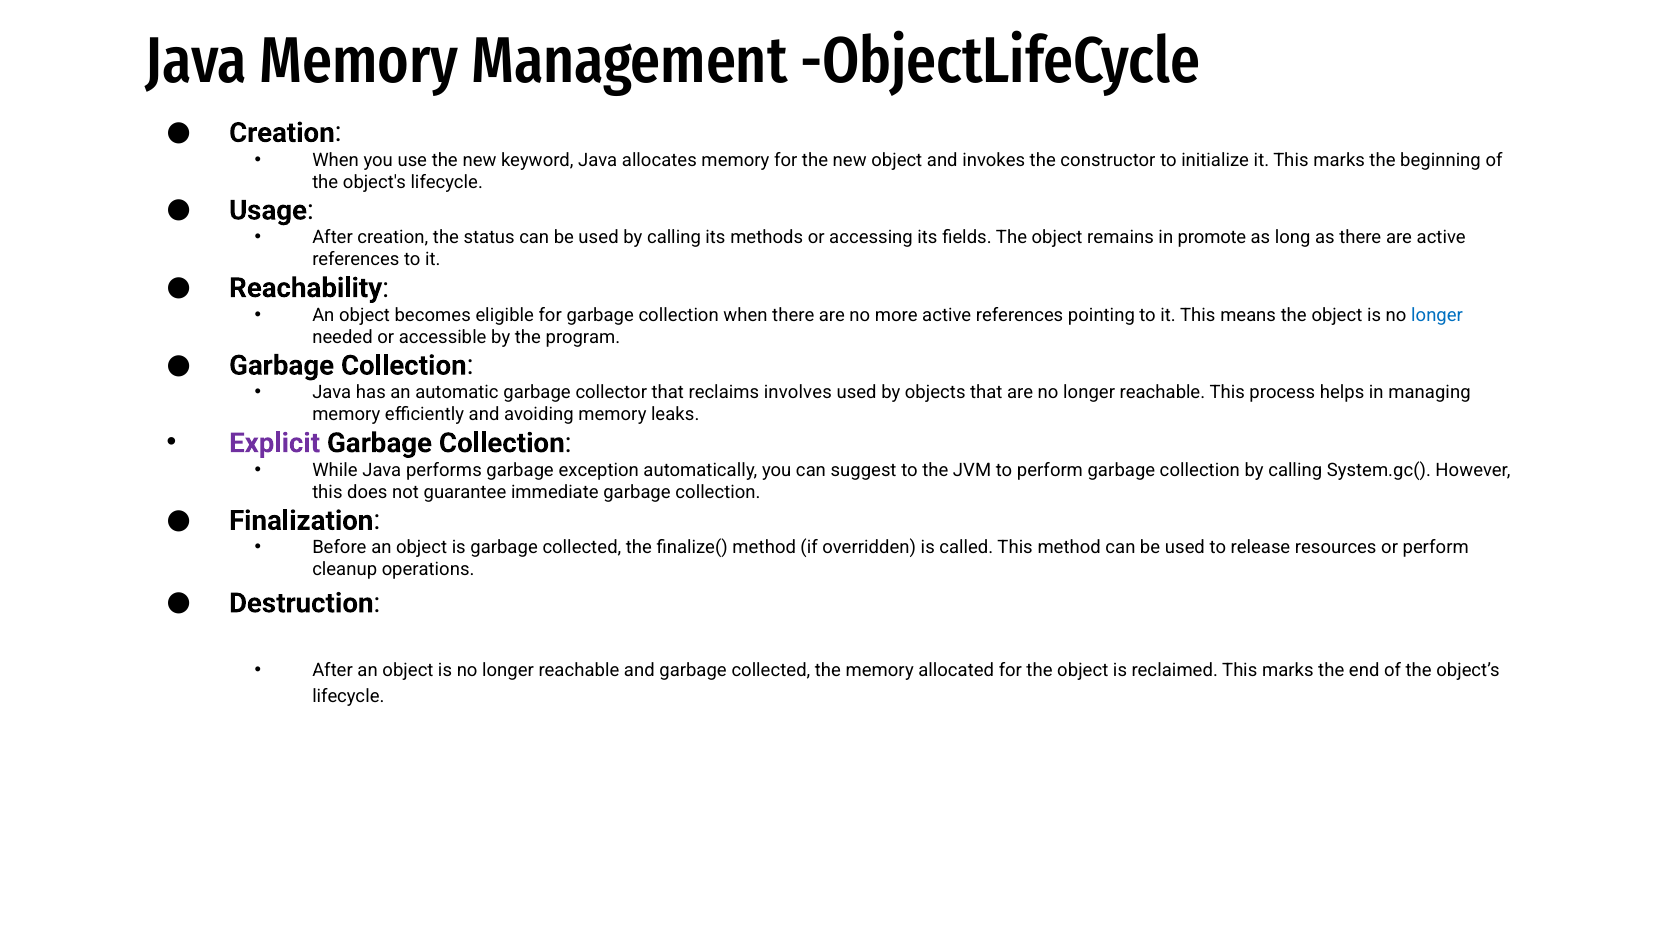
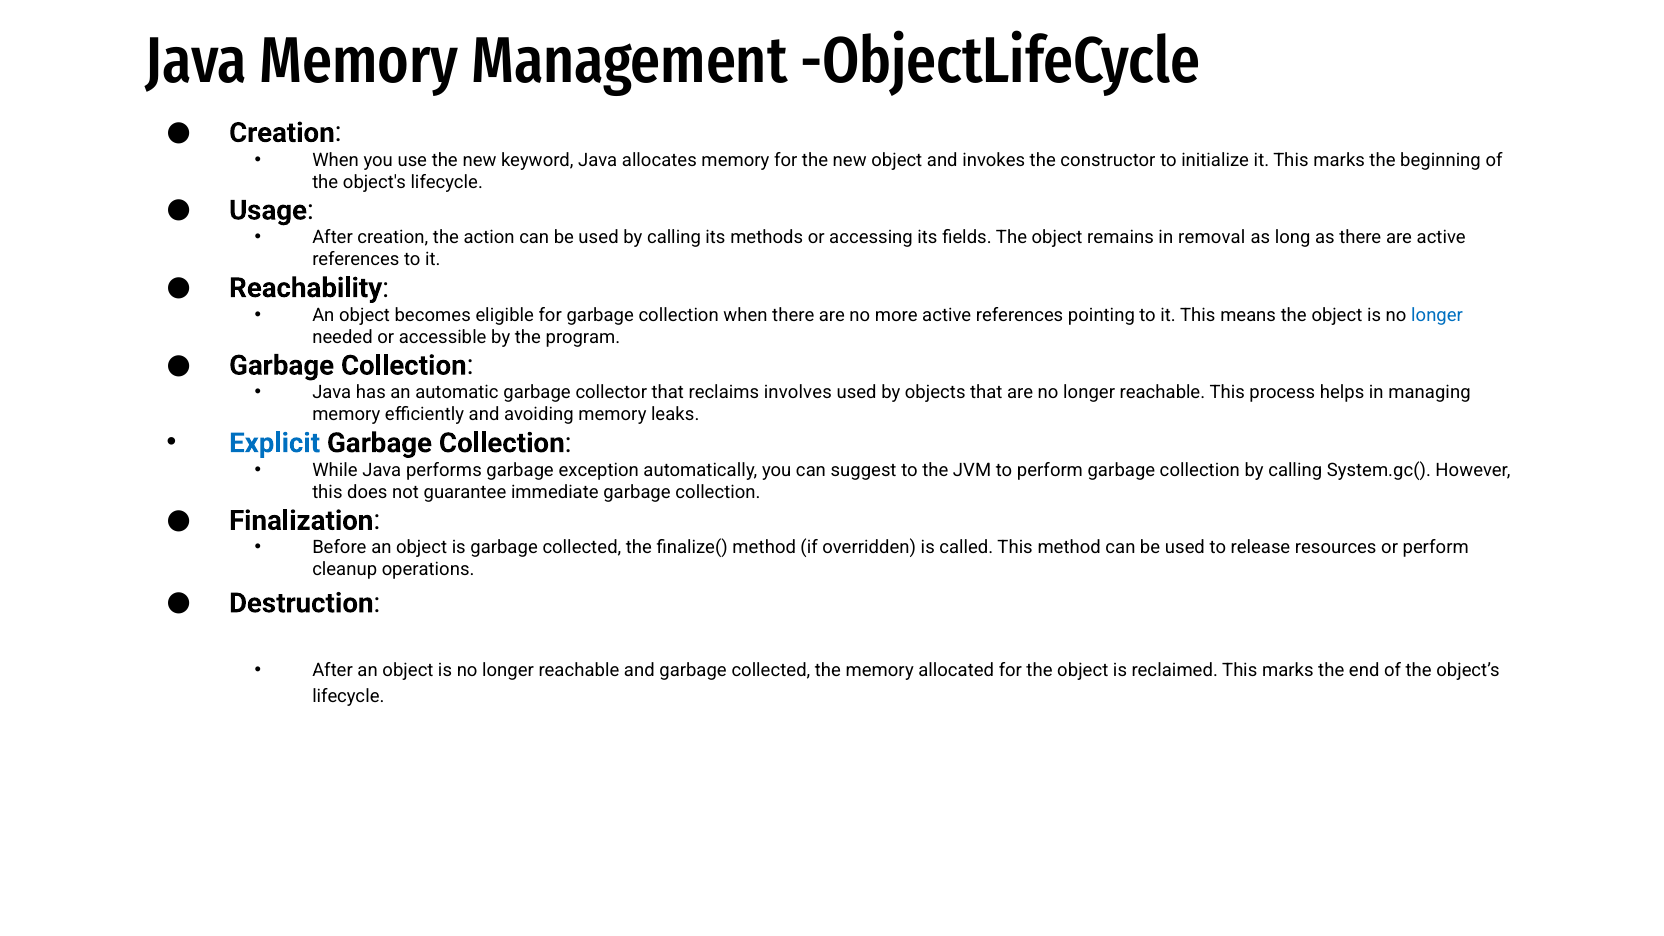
status: status -> action
promote: promote -> removal
Explicit colour: purple -> blue
